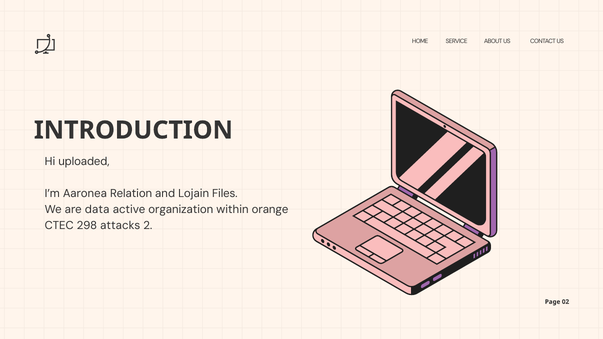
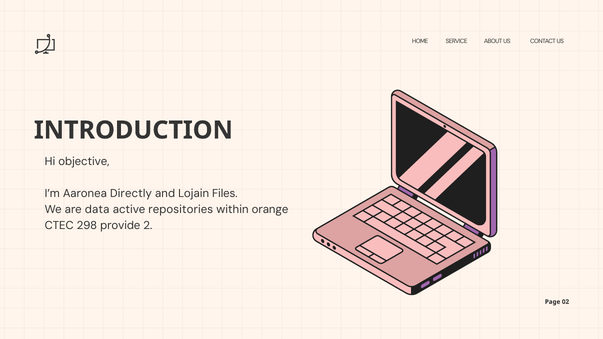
uploaded: uploaded -> objective
Relation: Relation -> Directly
organization: organization -> repositories
attacks: attacks -> provide
